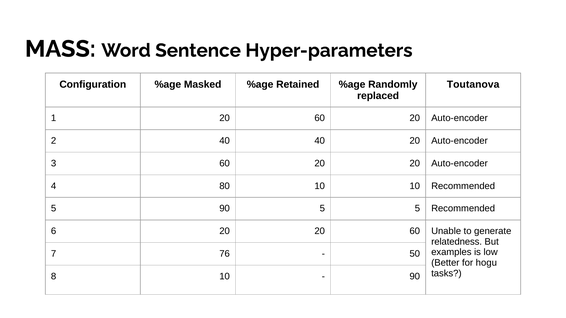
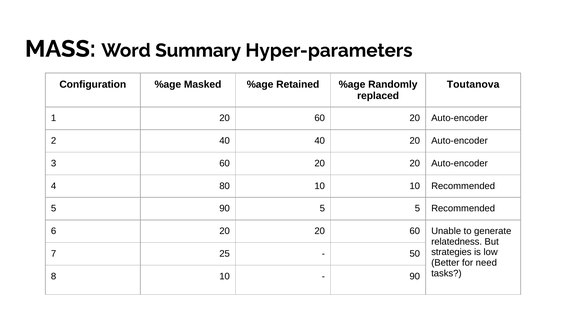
Sentence: Sentence -> Summary
examples: examples -> strategies
76: 76 -> 25
hogu: hogu -> need
